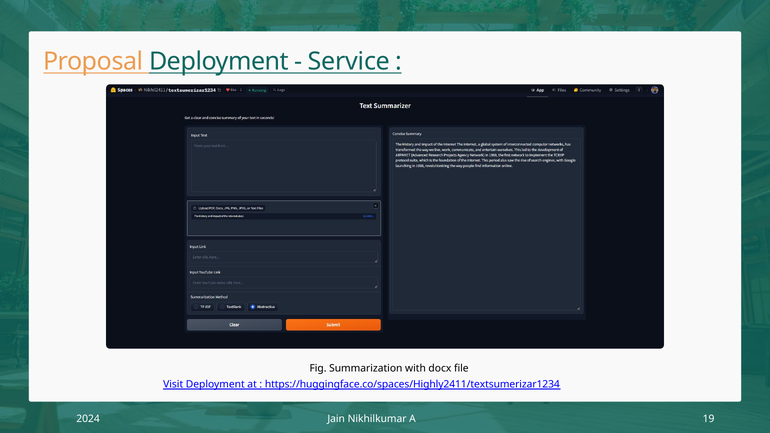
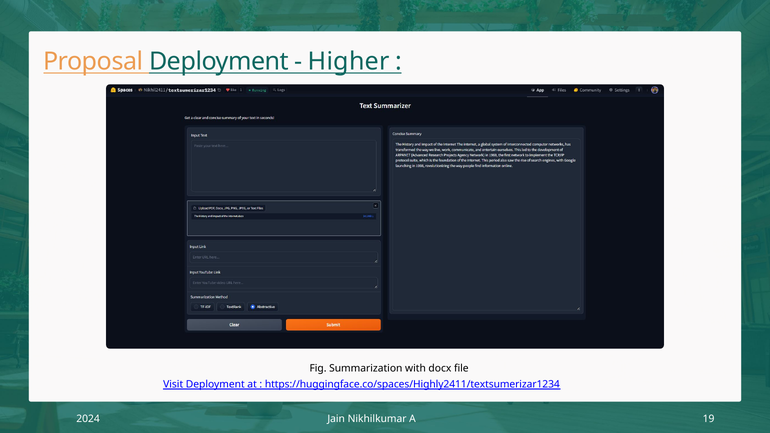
Service: Service -> Higher
